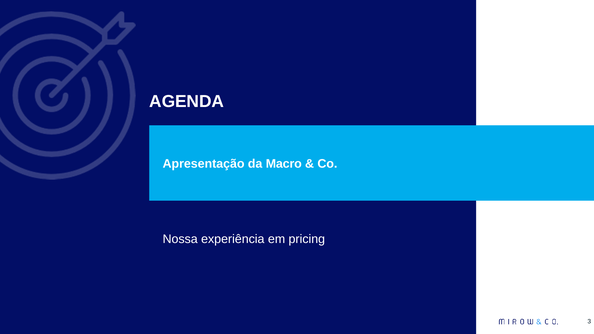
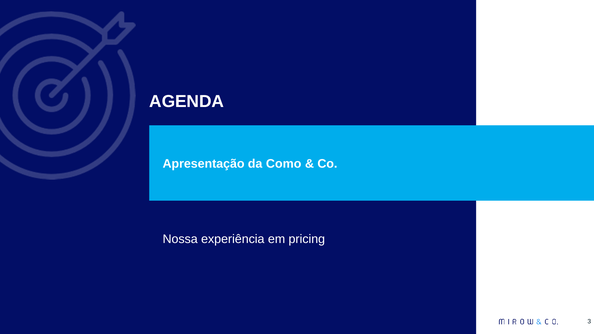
Macro: Macro -> Como
